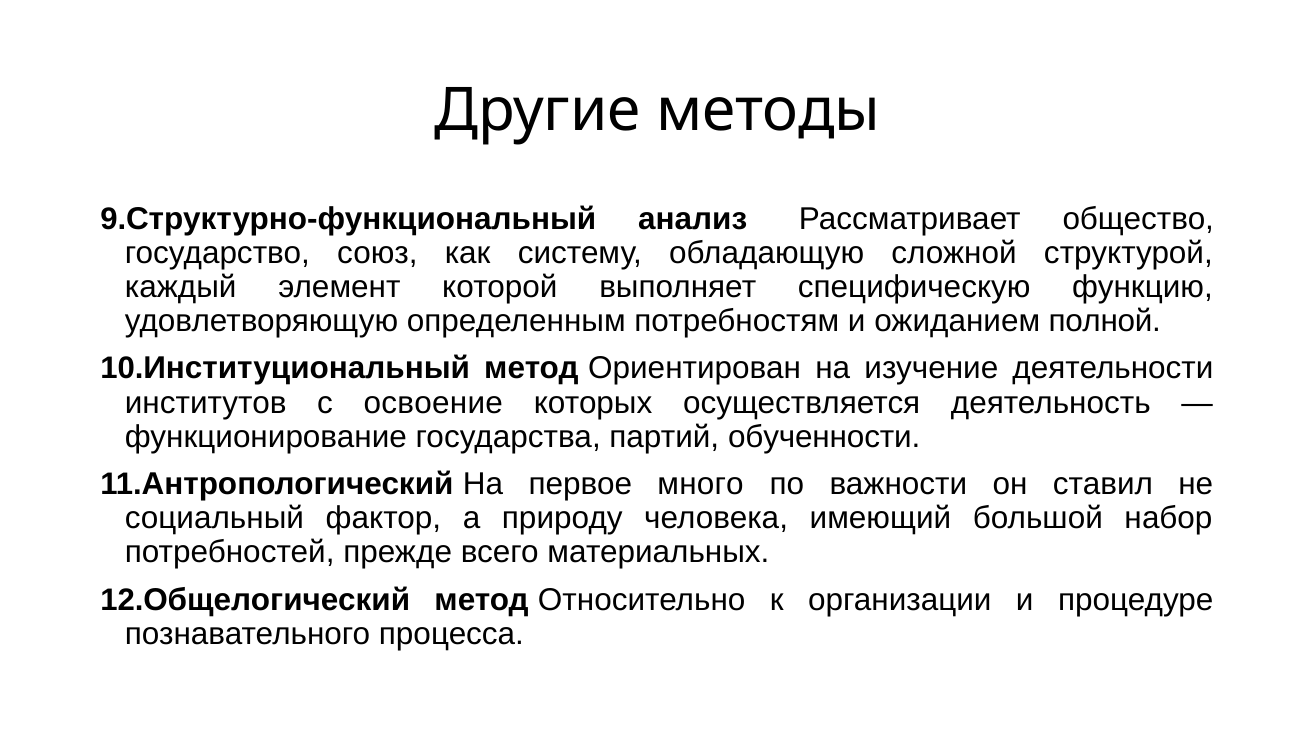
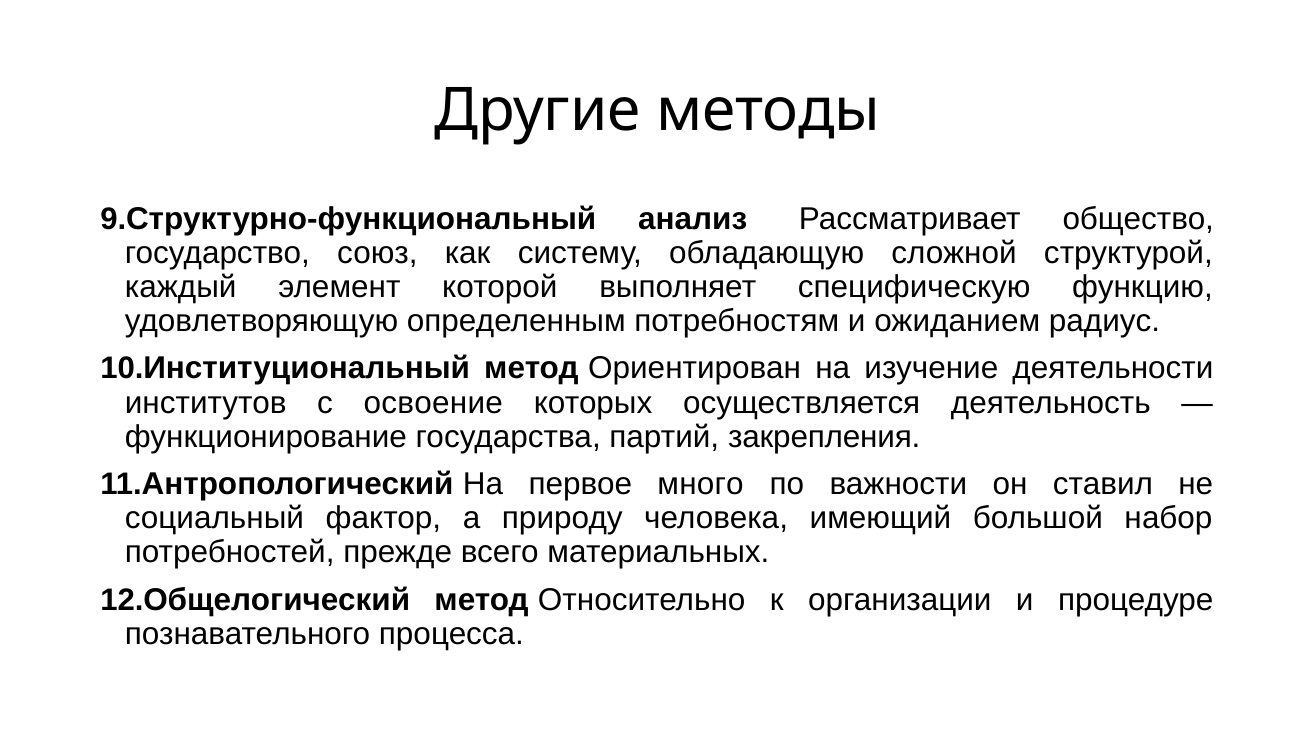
полной: полной -> радиус
обученности: обученности -> закрепления
